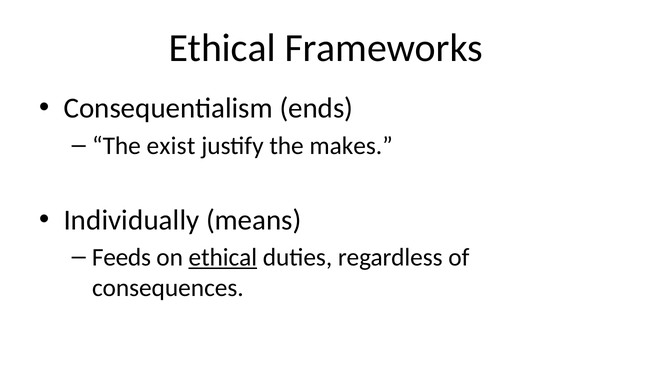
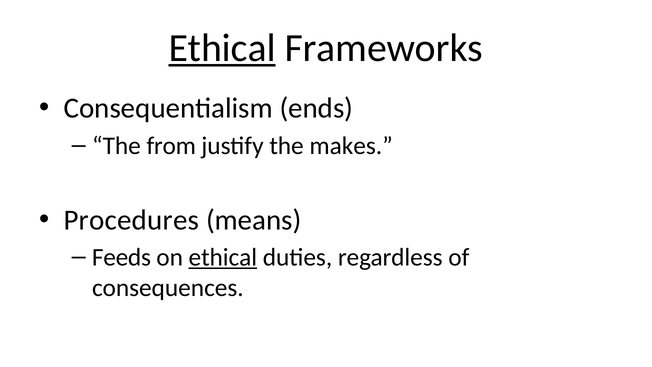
Ethical at (222, 48) underline: none -> present
exist: exist -> from
Individually: Individually -> Procedures
